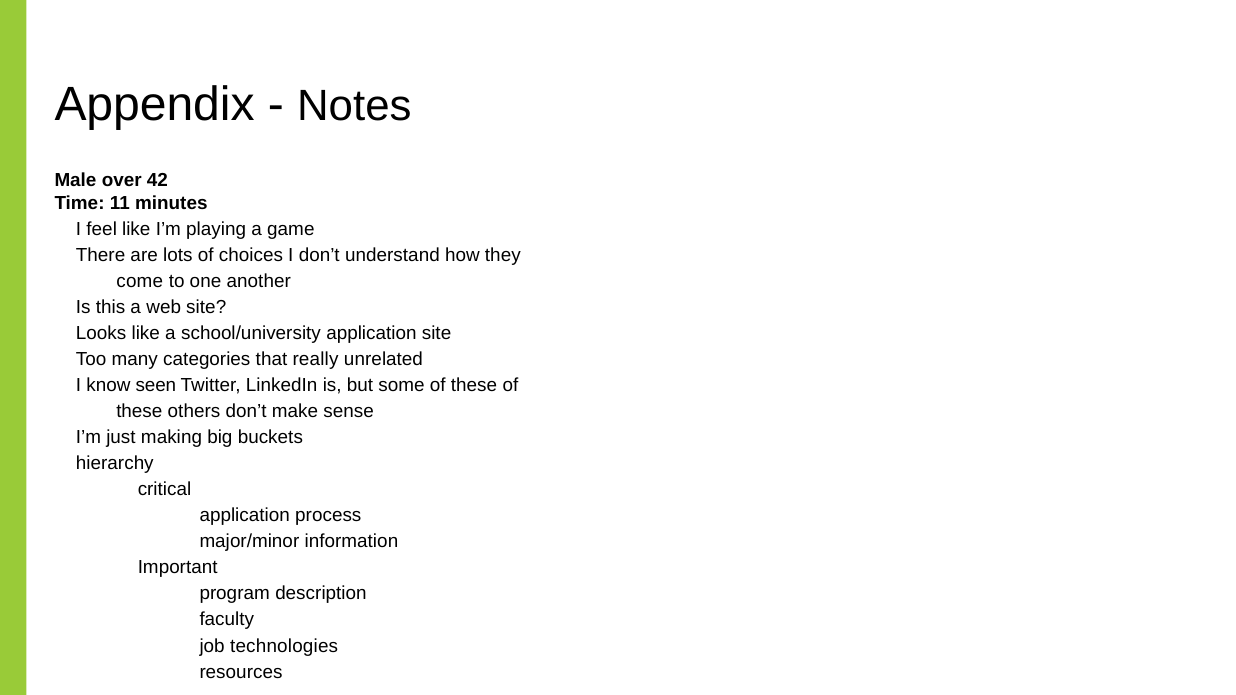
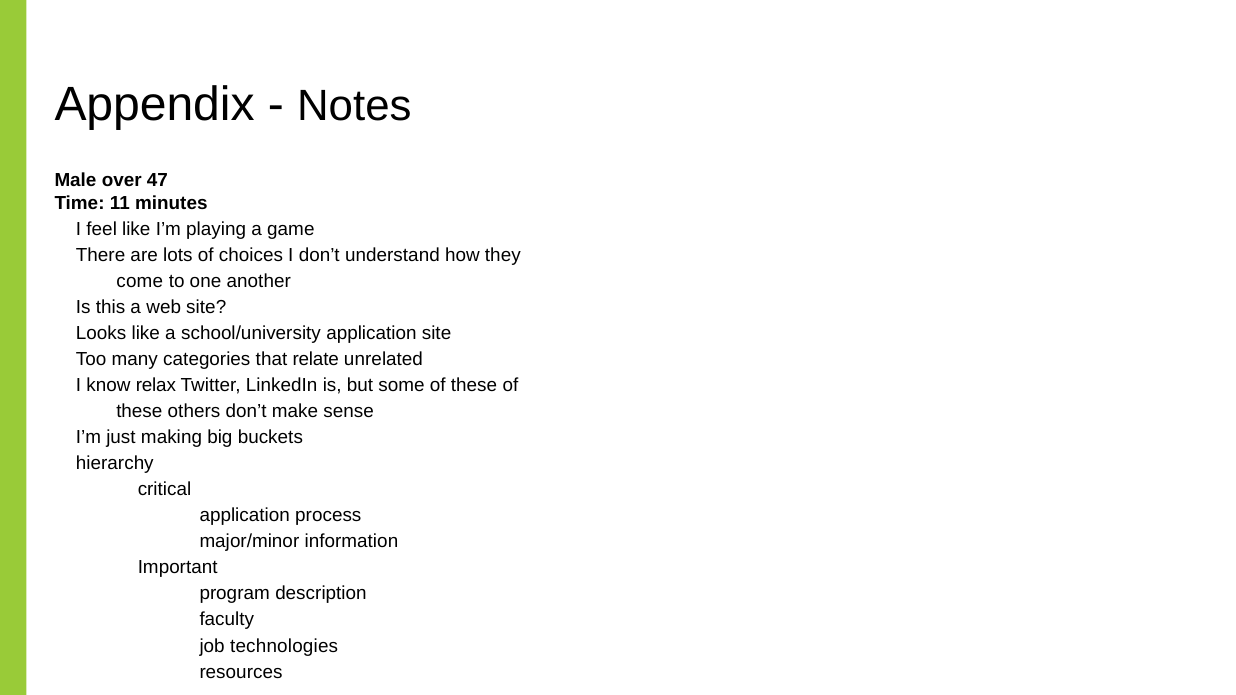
42: 42 -> 47
really: really -> relate
seen: seen -> relax
